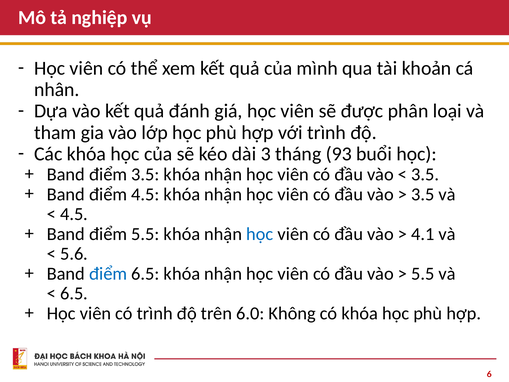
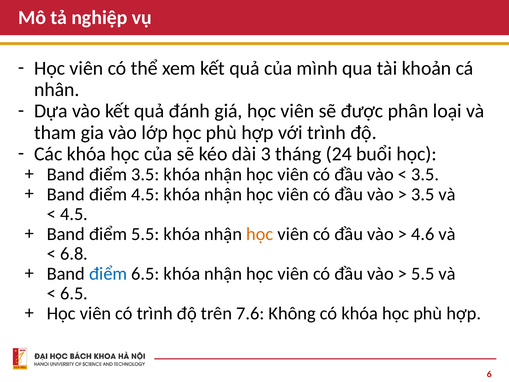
93: 93 -> 24
học at (260, 234) colour: blue -> orange
4.1: 4.1 -> 4.6
5.6: 5.6 -> 6.8
6.0: 6.0 -> 7.6
